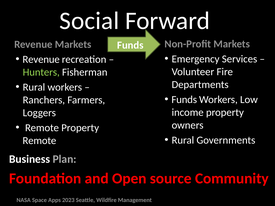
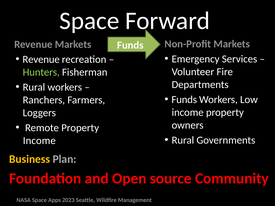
Social at (89, 21): Social -> Space
Remote at (39, 141): Remote -> Income
Business colour: white -> yellow
